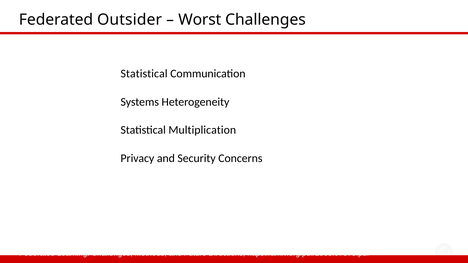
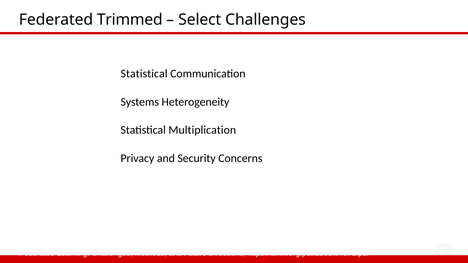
Outsider: Outsider -> Trimmed
Worst: Worst -> Select
